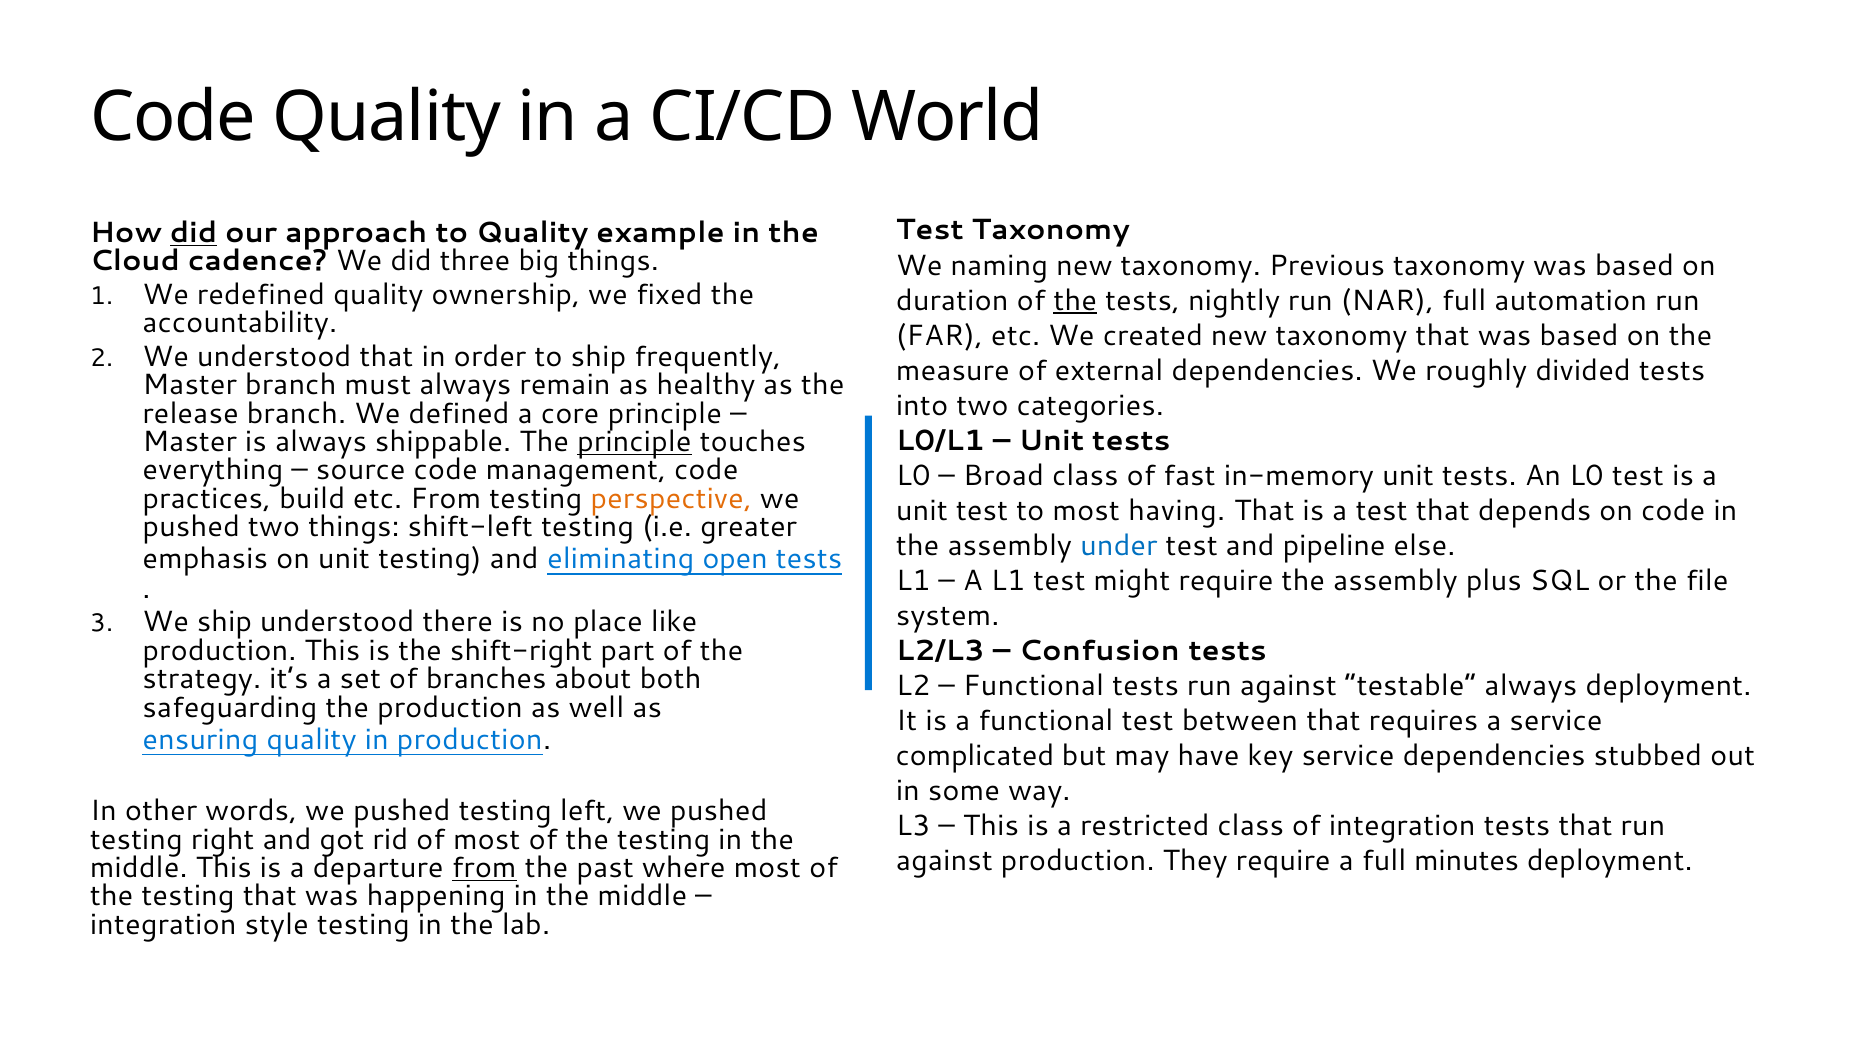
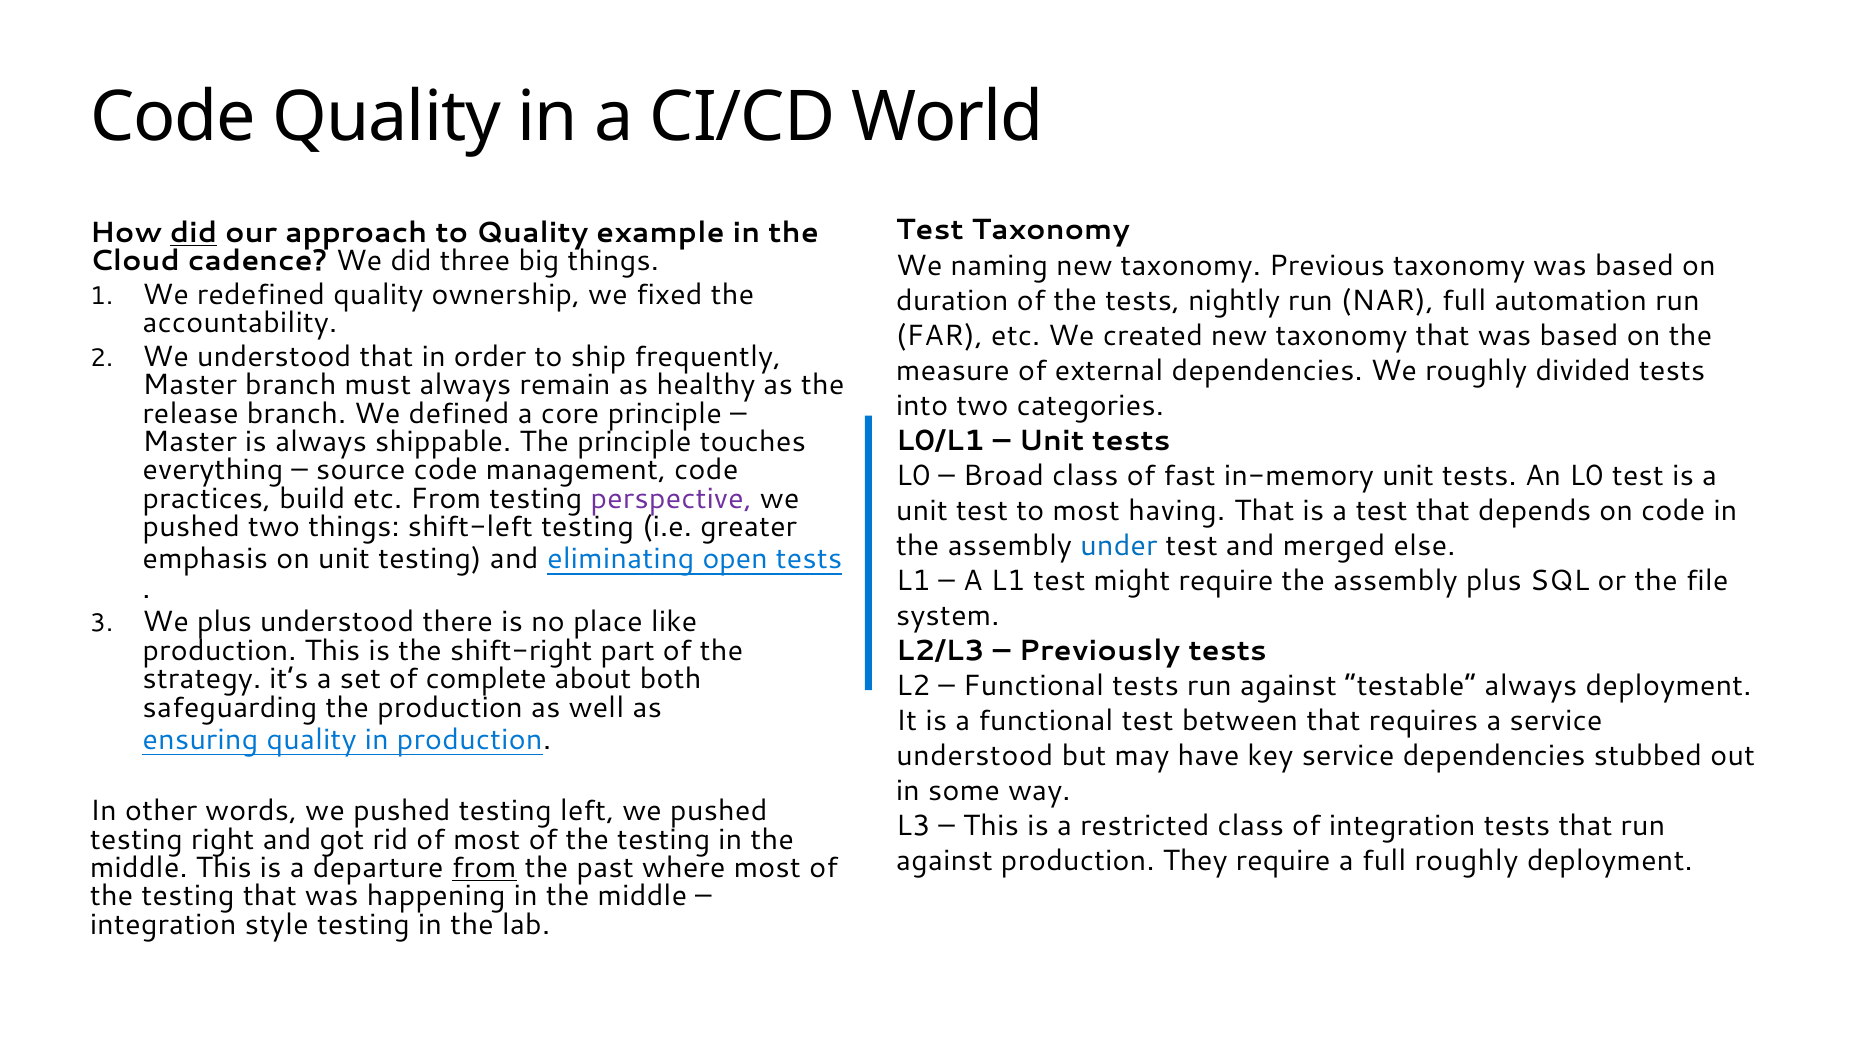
the at (1075, 301) underline: present -> none
principle at (634, 442) underline: present -> none
perspective colour: orange -> purple
pipeline: pipeline -> merged
We ship: ship -> plus
Confusion: Confusion -> Previously
branches: branches -> complete
complicated at (975, 756): complicated -> understood
full minutes: minutes -> roughly
